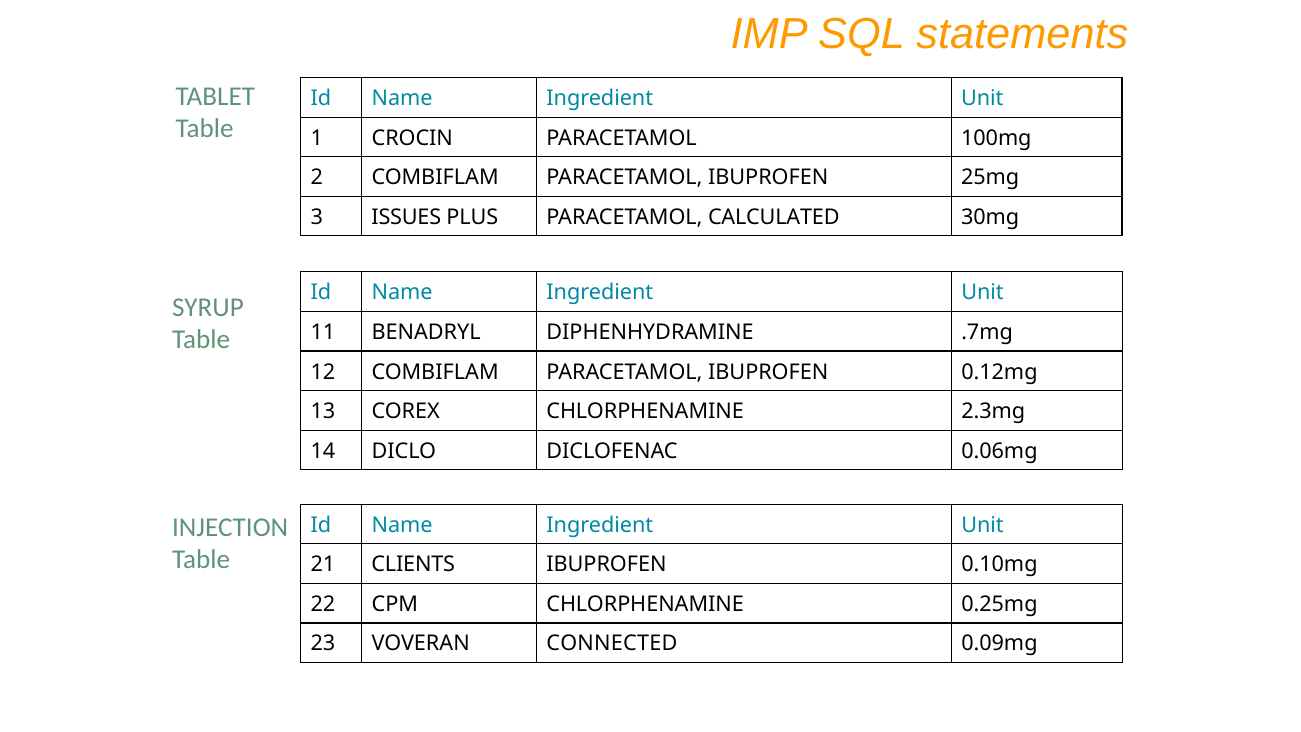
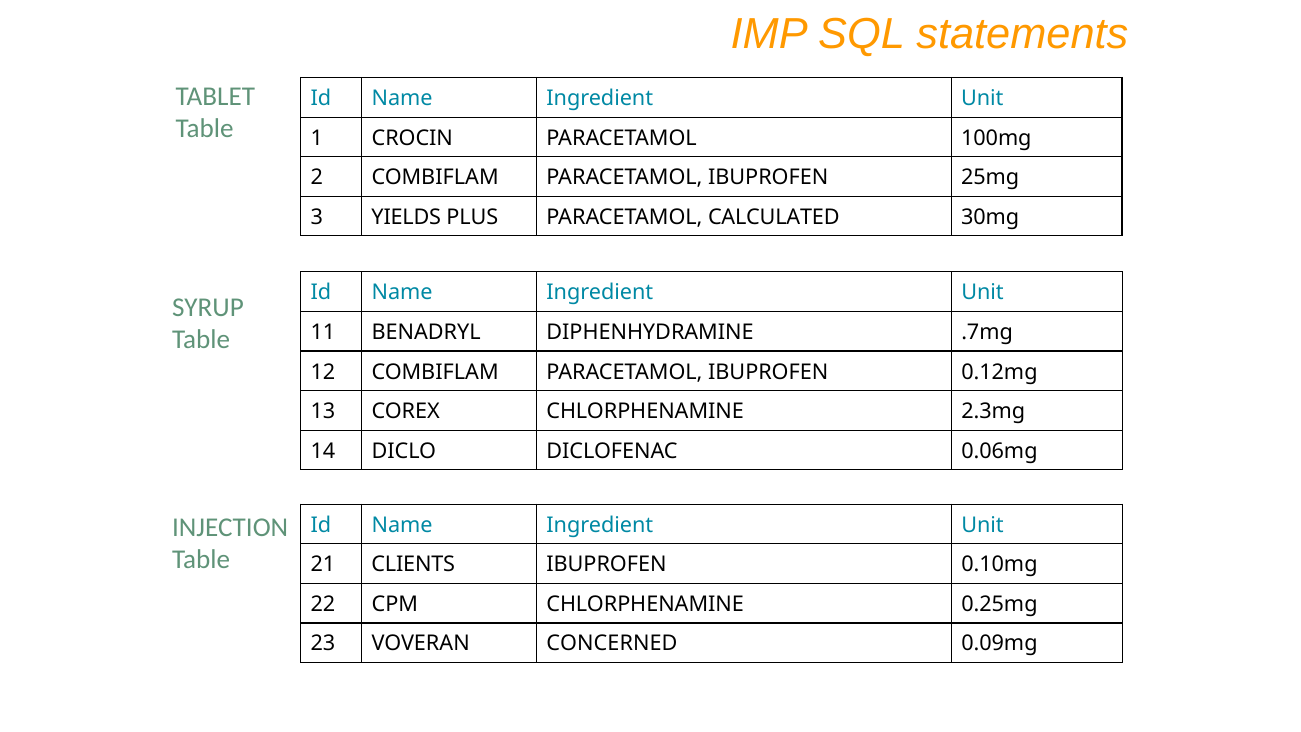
ISSUES: ISSUES -> YIELDS
CONNECTED: CONNECTED -> CONCERNED
